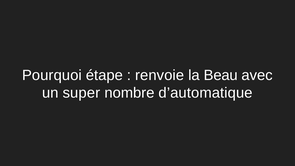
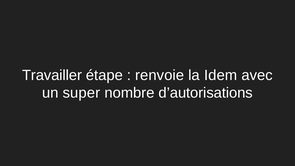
Pourquoi: Pourquoi -> Travailler
Beau: Beau -> Idem
d’automatique: d’automatique -> d’autorisations
